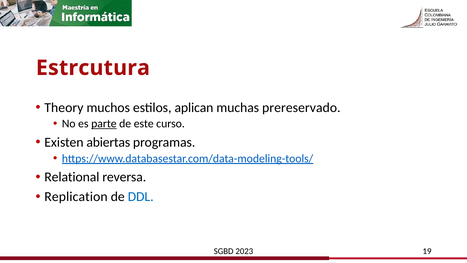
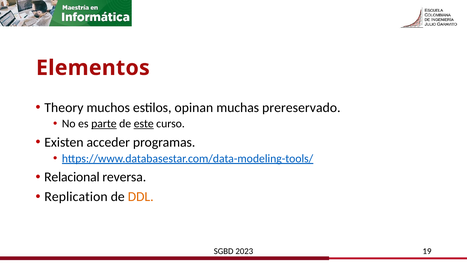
Estrcutura: Estrcutura -> Elementos
aplican: aplican -> opinan
este underline: none -> present
abiertas: abiertas -> acceder
Relational: Relational -> Relacional
DDL colour: blue -> orange
